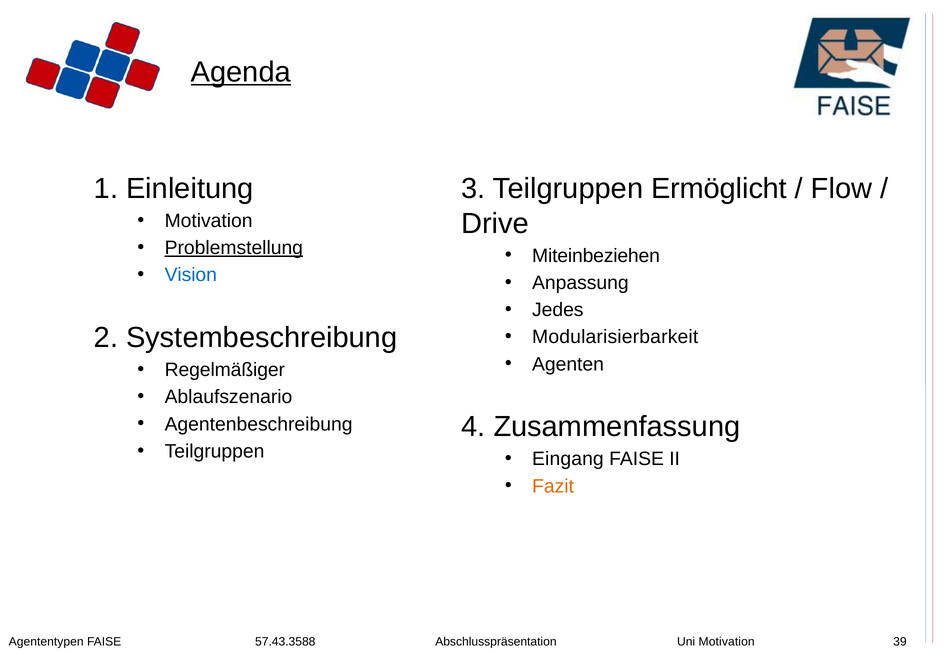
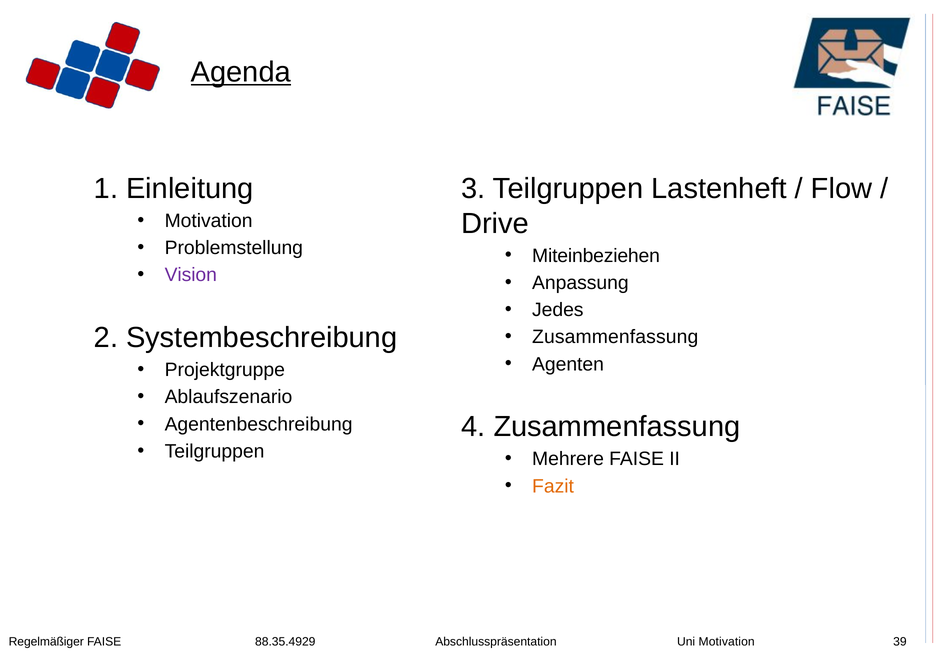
Ermöglicht: Ermöglicht -> Lastenheft
Problemstellung underline: present -> none
Vision colour: blue -> purple
Modularisierbarkeit at (615, 337): Modularisierbarkeit -> Zusammenfassung
Regelmäßiger: Regelmäßiger -> Projektgruppe
Eingang: Eingang -> Mehrere
Agententypen: Agententypen -> Regelmäßiger
57.43.3588: 57.43.3588 -> 88.35.4929
